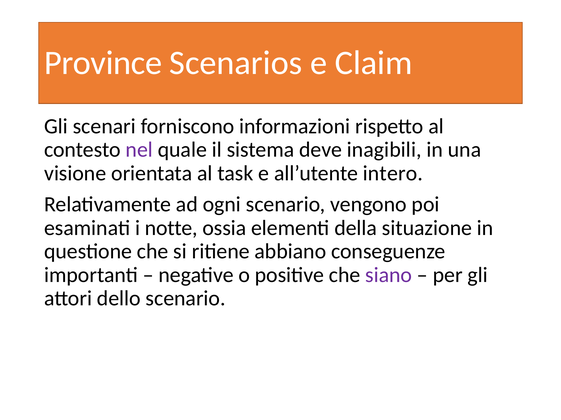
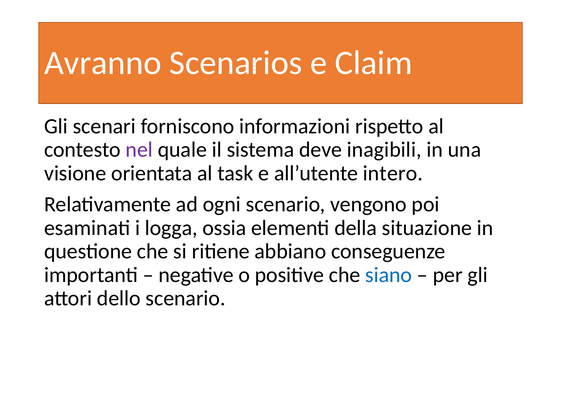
Province: Province -> Avranno
notte: notte -> logga
siano colour: purple -> blue
